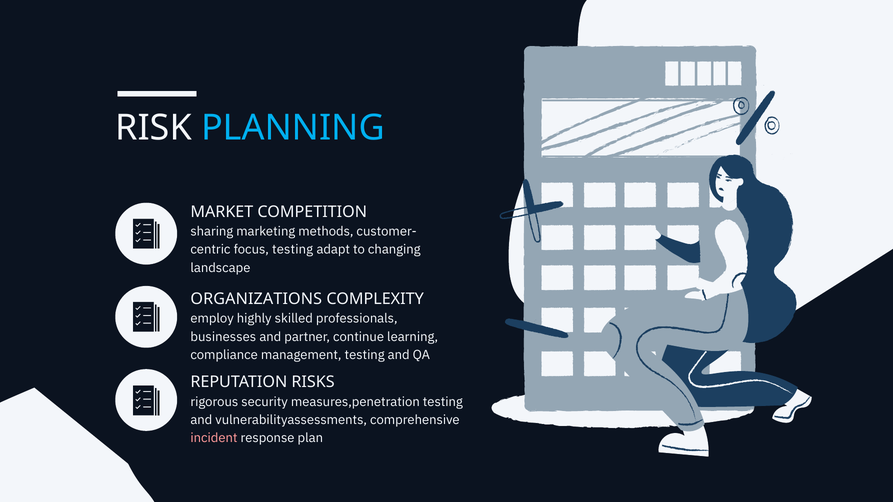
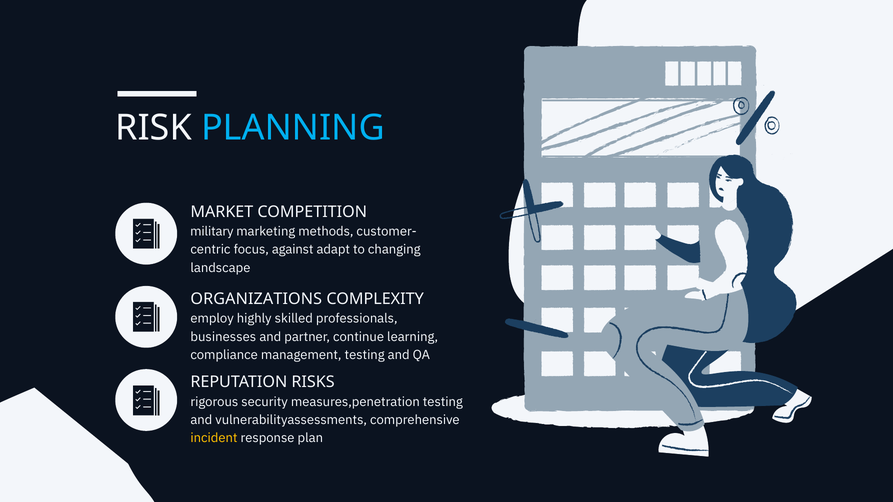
sharing: sharing -> military
focus testing: testing -> against
incident colour: pink -> yellow
